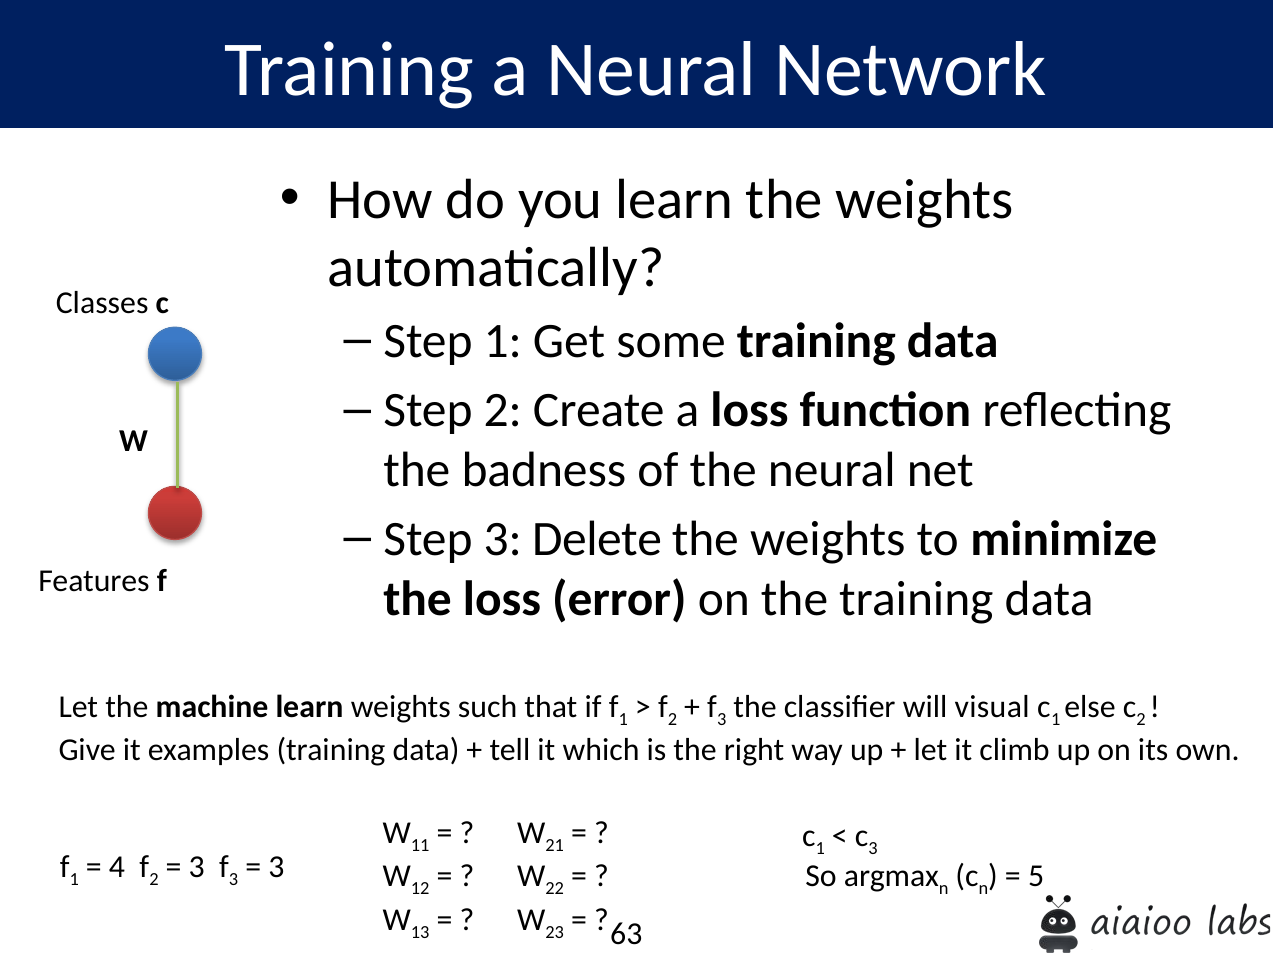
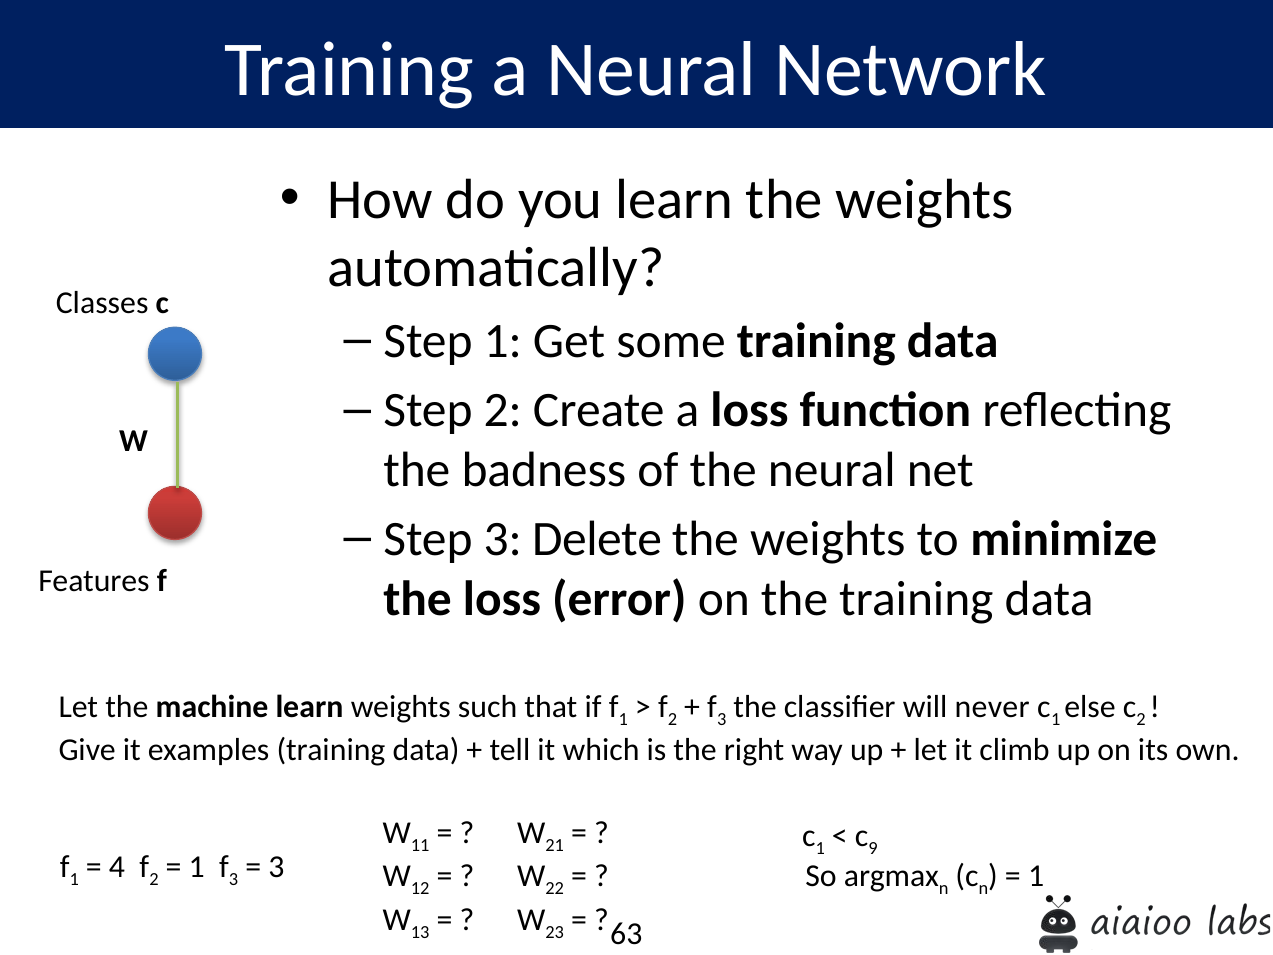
visual: visual -> never
c 3: 3 -> 9
3 at (197, 867): 3 -> 1
5 at (1036, 876): 5 -> 1
